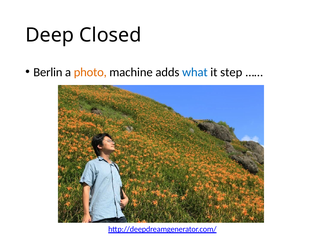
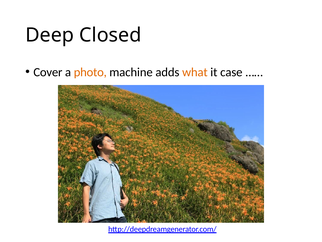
Berlin: Berlin -> Cover
what colour: blue -> orange
step: step -> case
